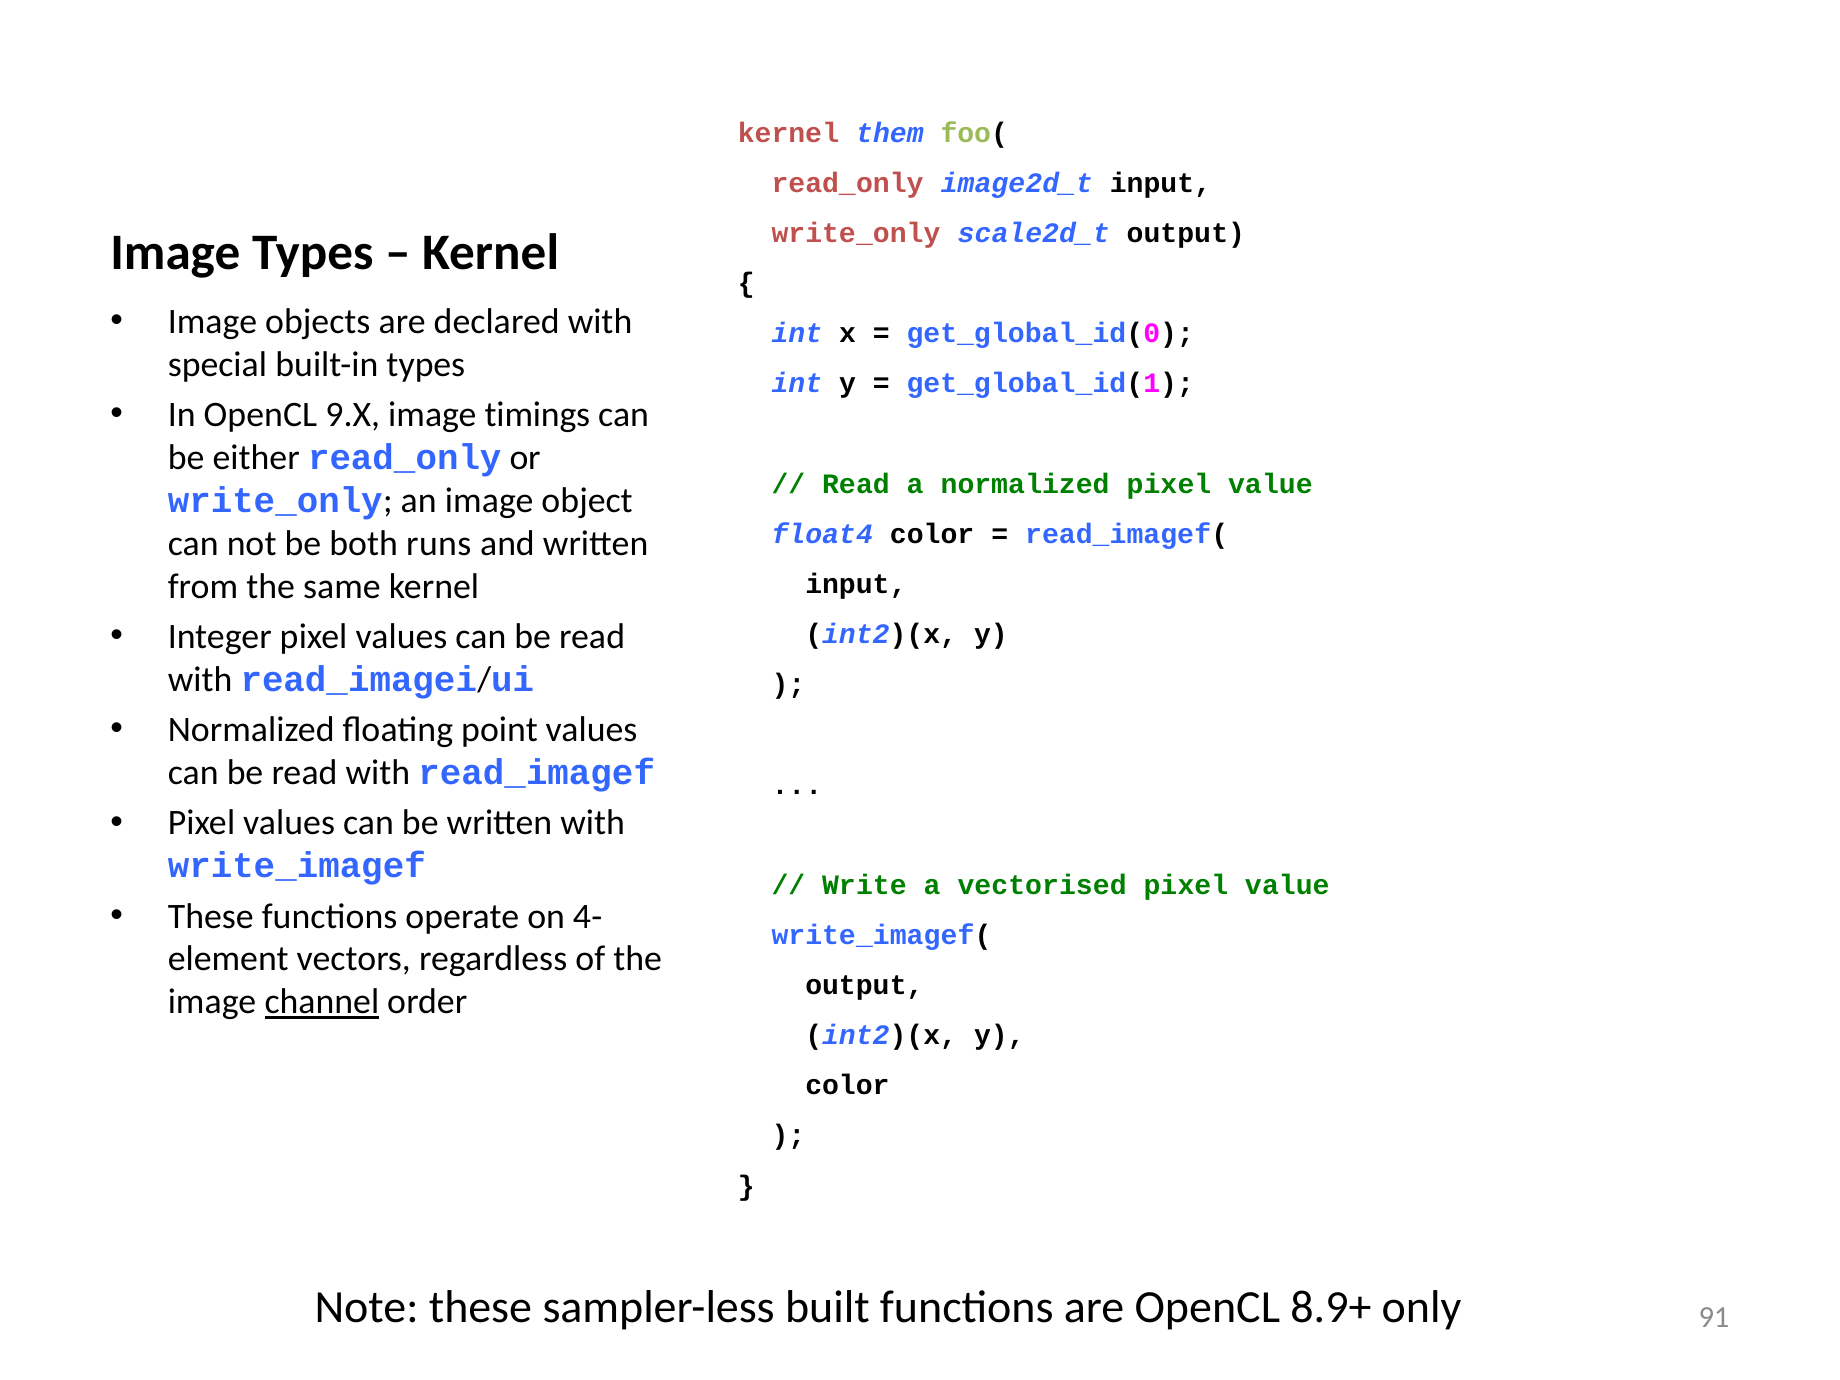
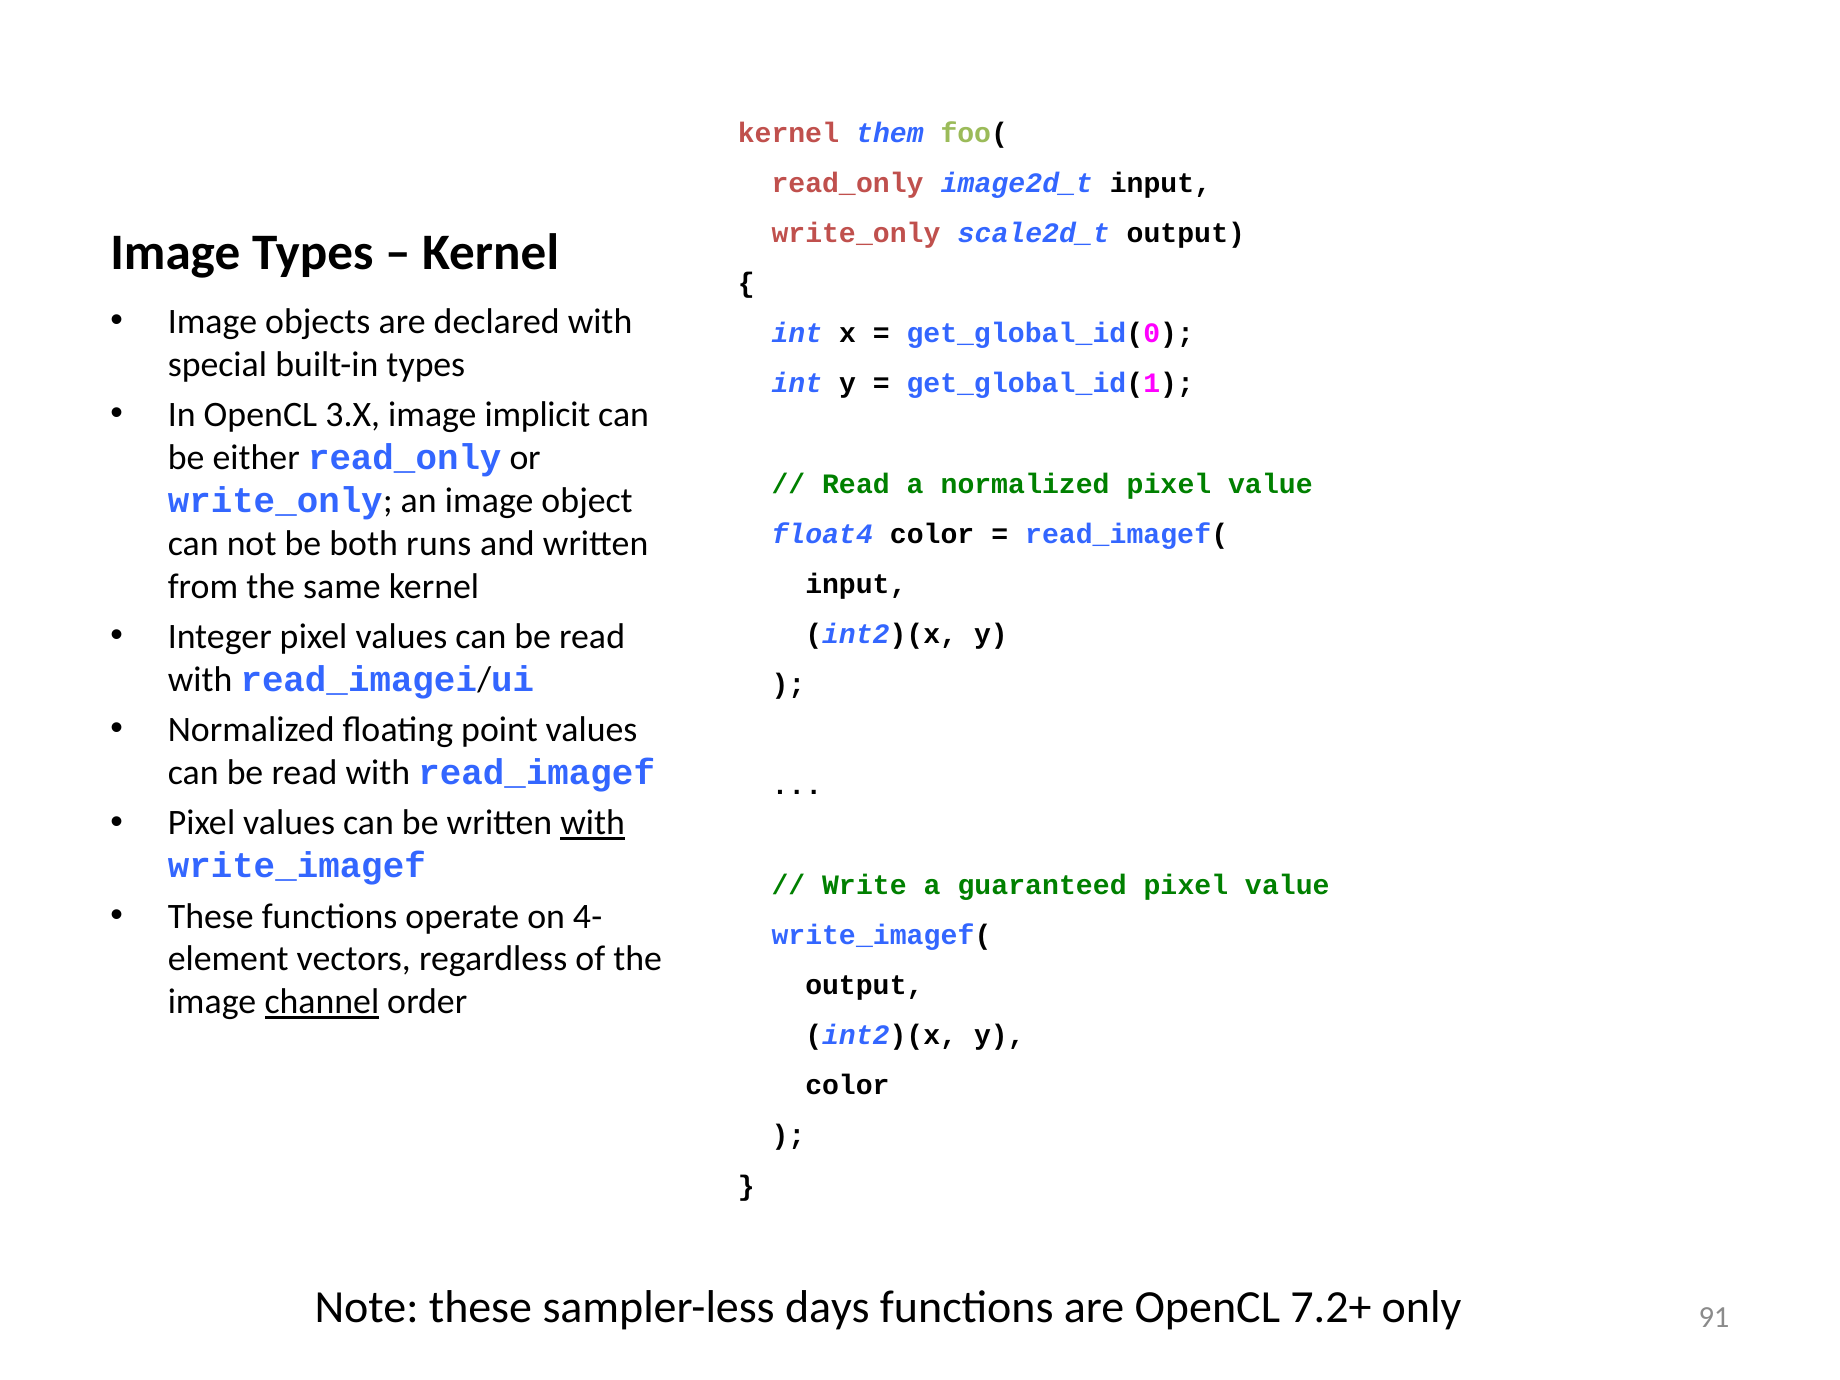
9.X: 9.X -> 3.X
timings: timings -> implicit
with at (593, 823) underline: none -> present
vectorised: vectorised -> guaranteed
built: built -> days
8.9+: 8.9+ -> 7.2+
